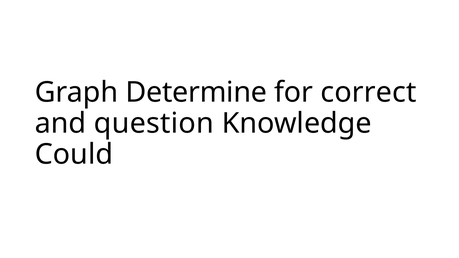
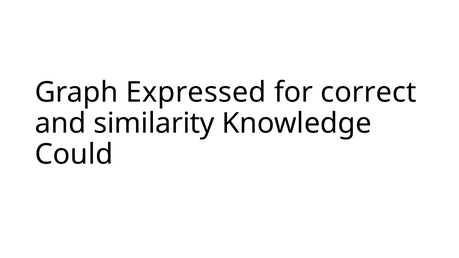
Determine: Determine -> Expressed
question: question -> similarity
